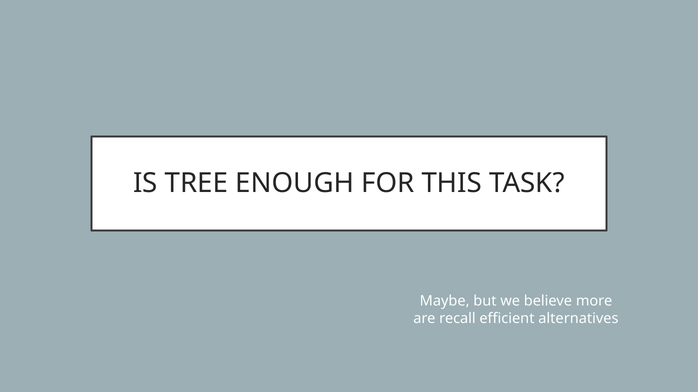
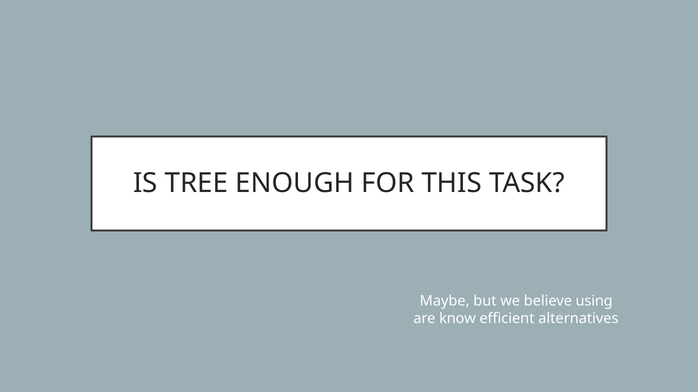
more: more -> using
recall: recall -> know
